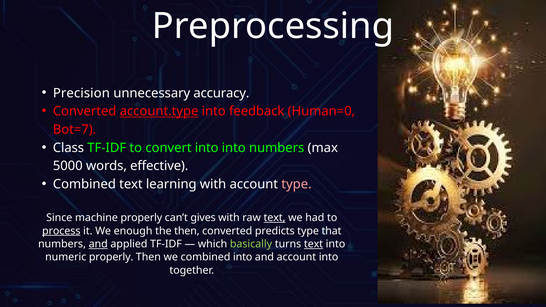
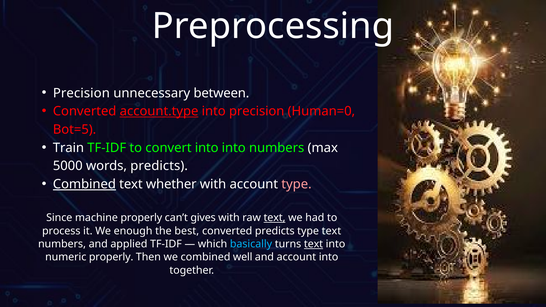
accuracy: accuracy -> between
into feedback: feedback -> precision
Bot=7: Bot=7 -> Bot=5
Class: Class -> Train
words effective: effective -> predicts
Combined at (84, 184) underline: none -> present
learning: learning -> whether
process underline: present -> none
the then: then -> best
type that: that -> text
and at (98, 244) underline: present -> none
basically colour: light green -> light blue
combined into: into -> well
